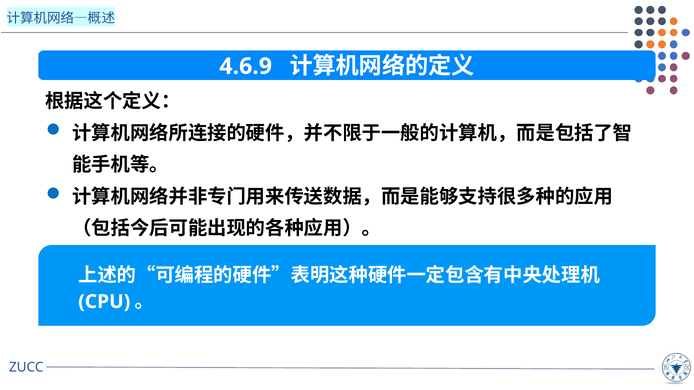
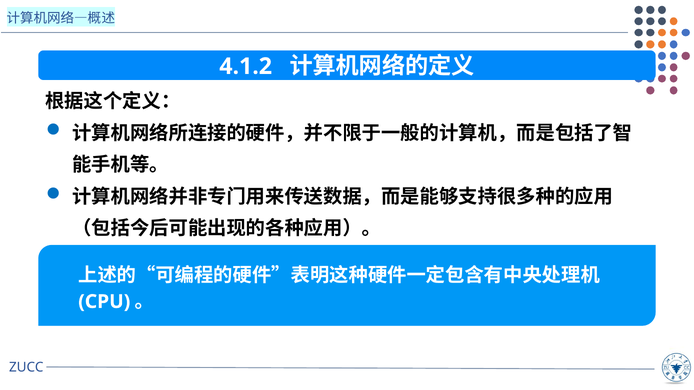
4.6.9: 4.6.9 -> 4.1.2
